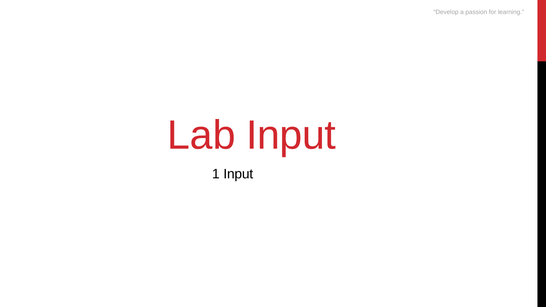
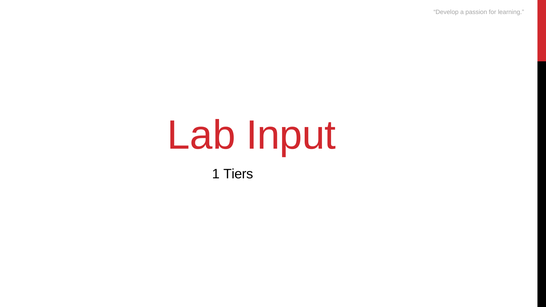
1 Input: Input -> Tiers
